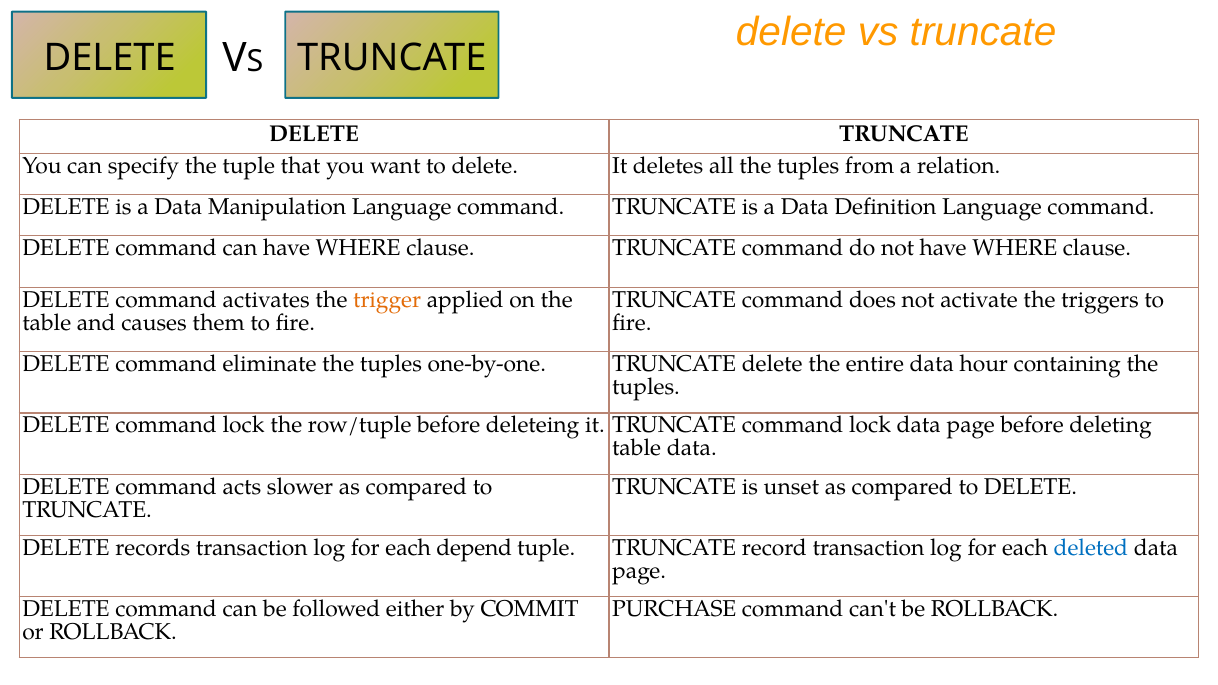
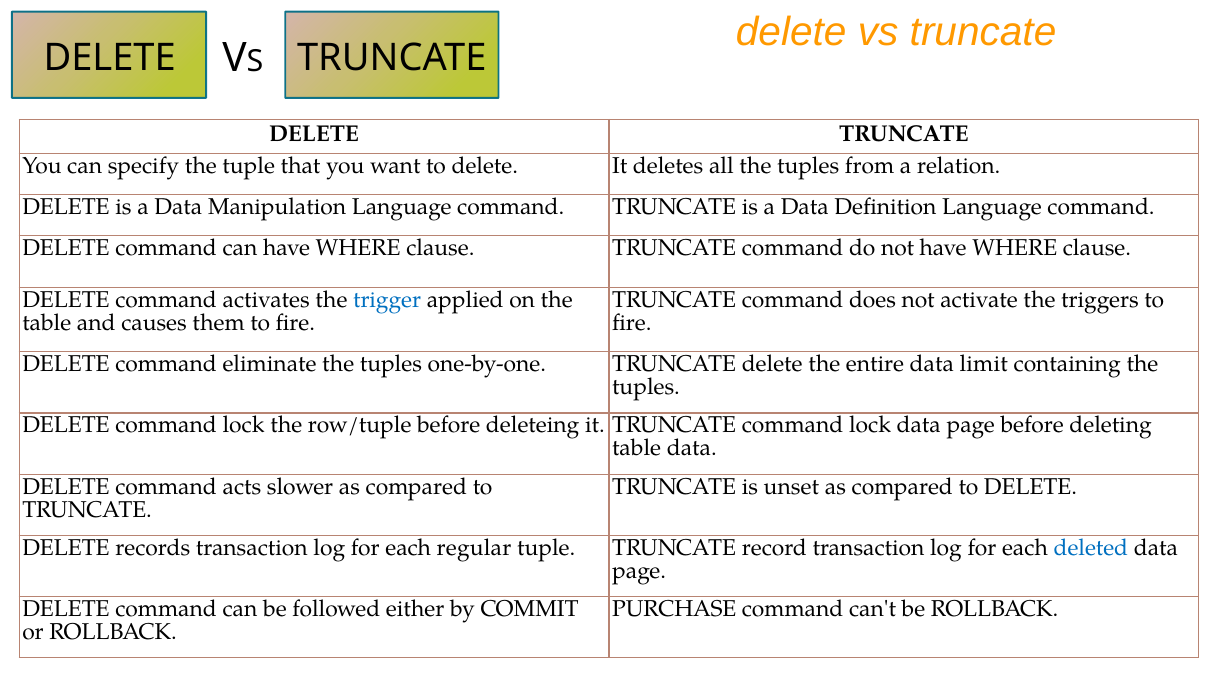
trigger colour: orange -> blue
hour: hour -> limit
depend: depend -> regular
